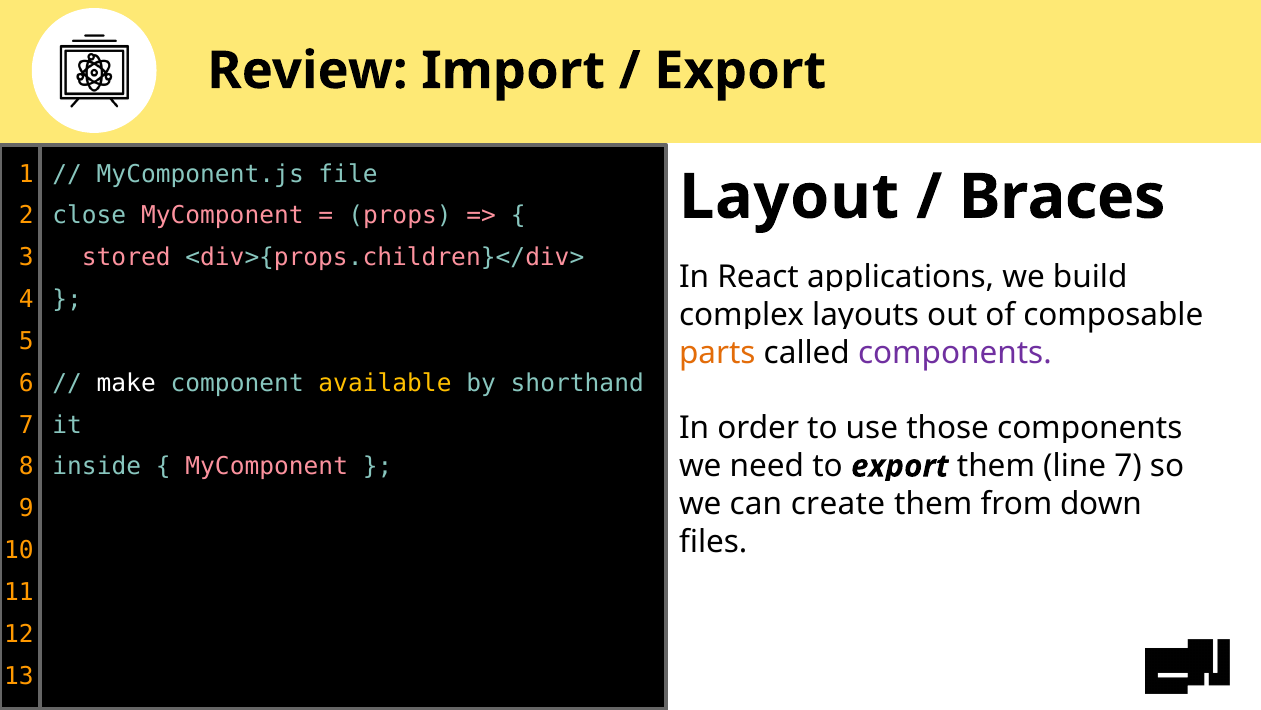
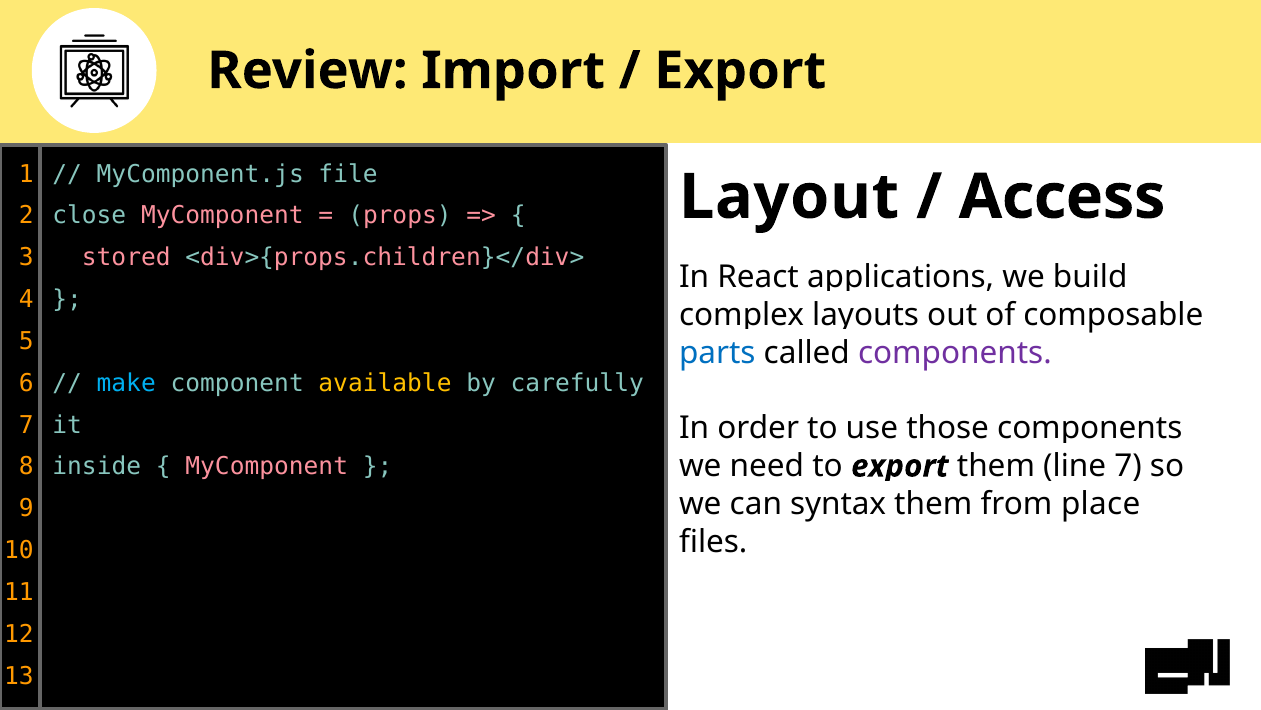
Braces: Braces -> Access
parts colour: orange -> blue
make colour: white -> light blue
shorthand: shorthand -> carefully
create: create -> syntax
down: down -> place
